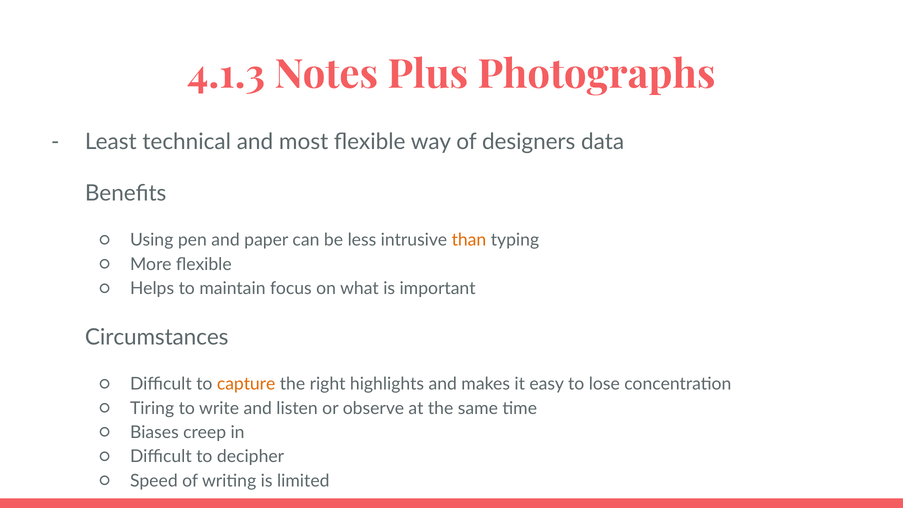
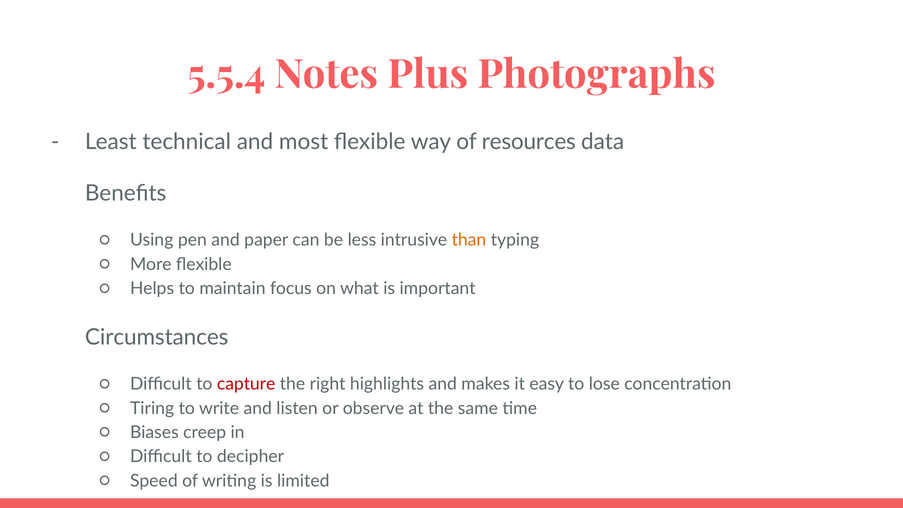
4.1.3: 4.1.3 -> 5.5.4
designers: designers -> resources
capture colour: orange -> red
